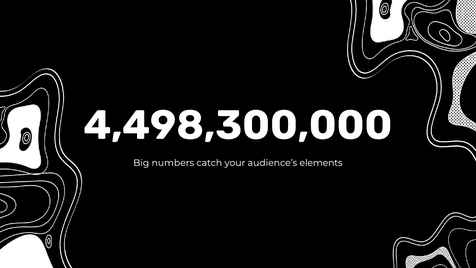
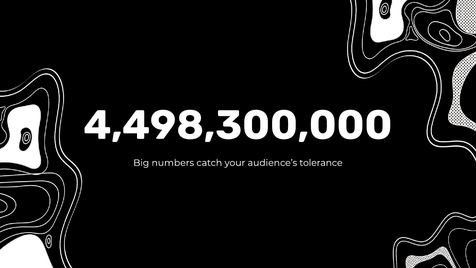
elements: elements -> tolerance
